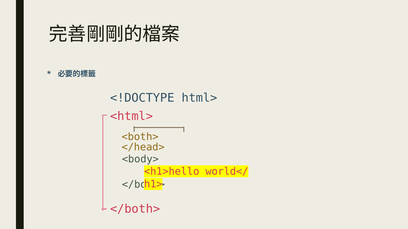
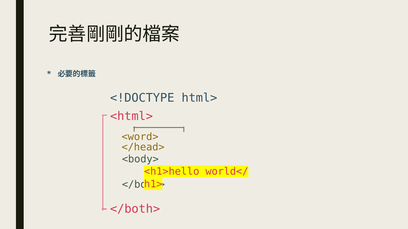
<both>: <both> -> <word>
